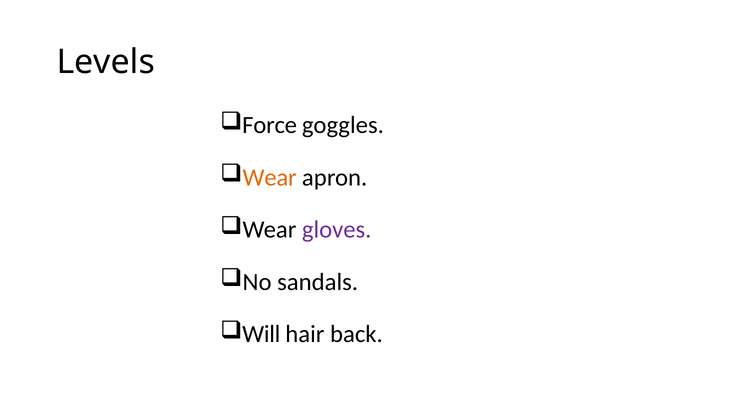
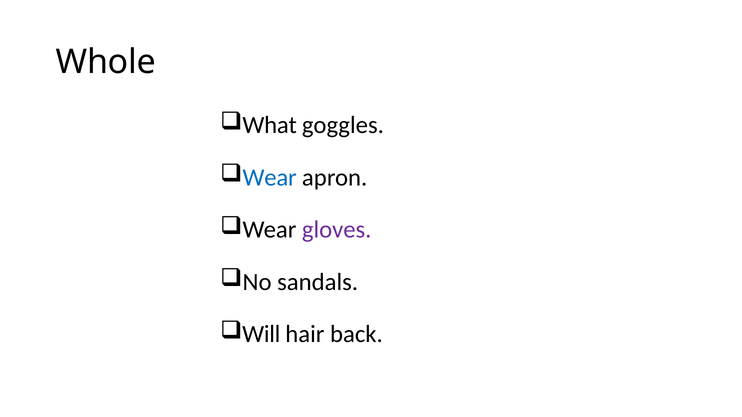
Levels: Levels -> Whole
Force: Force -> What
Wear at (270, 178) colour: orange -> blue
